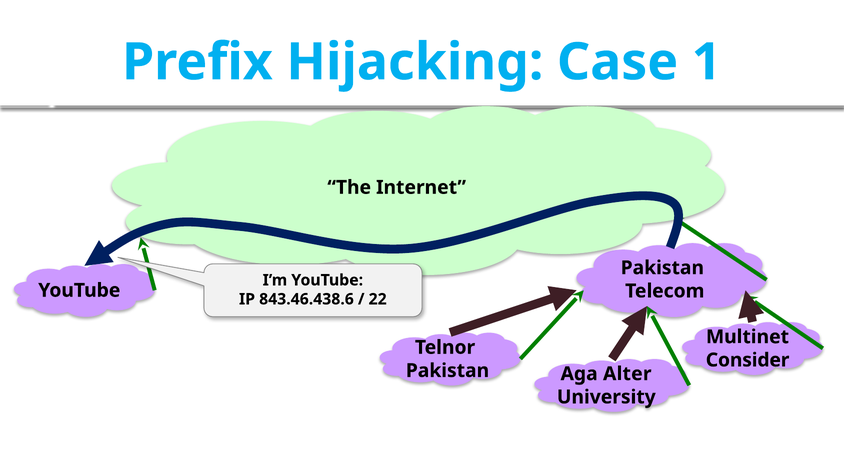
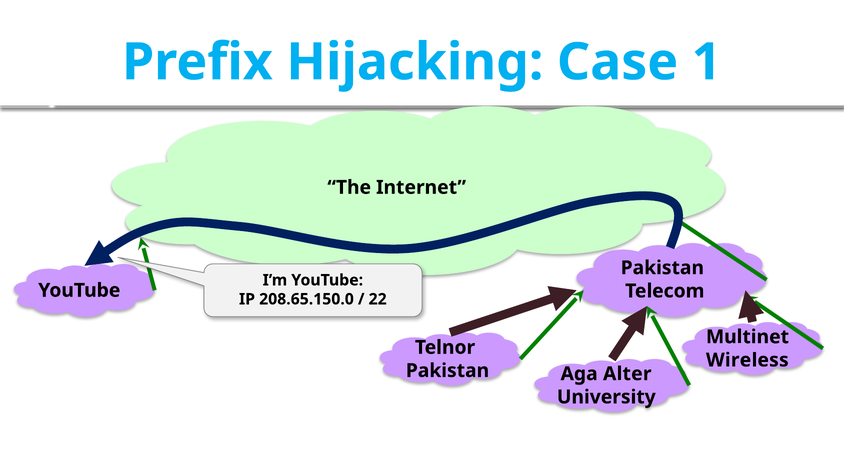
843.46.438.6: 843.46.438.6 -> 208.65.150.0
Consider: Consider -> Wireless
